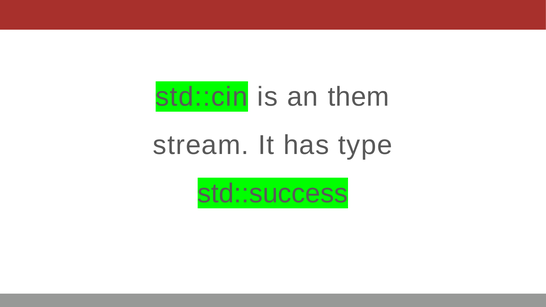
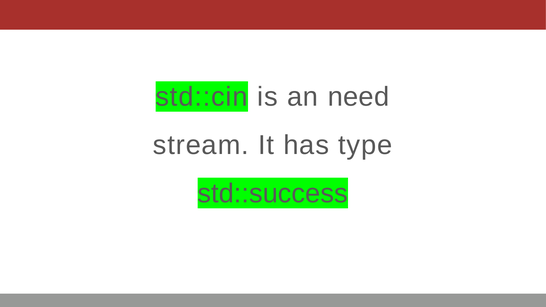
them: them -> need
